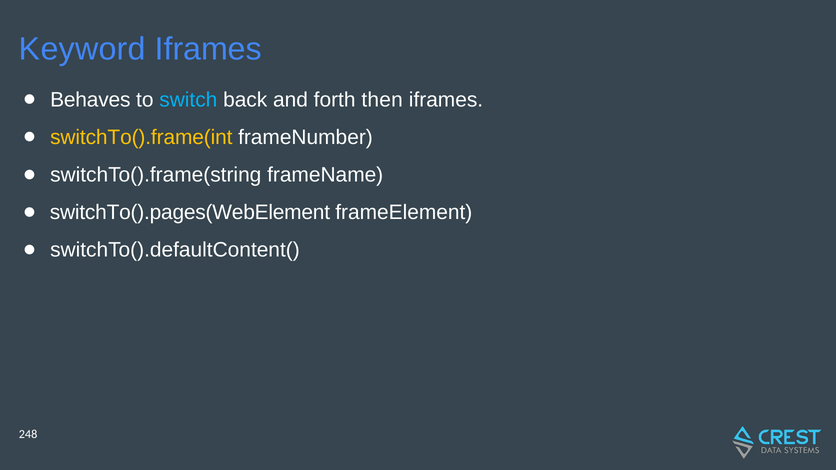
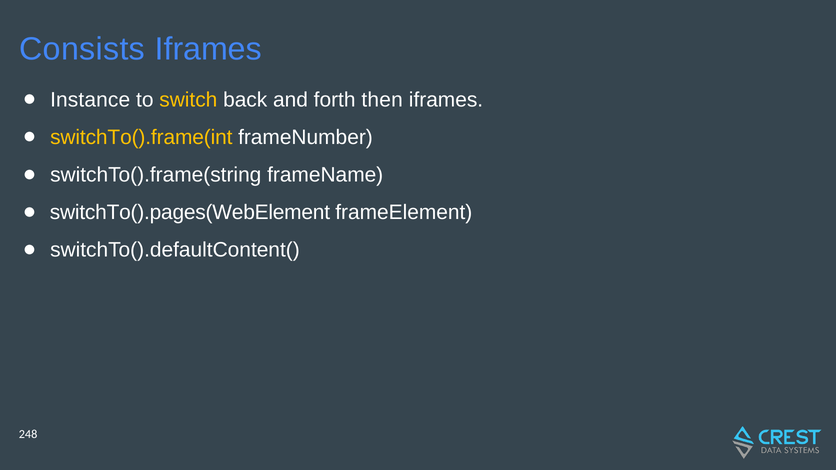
Keyword: Keyword -> Consists
Behaves: Behaves -> Instance
switch colour: light blue -> yellow
